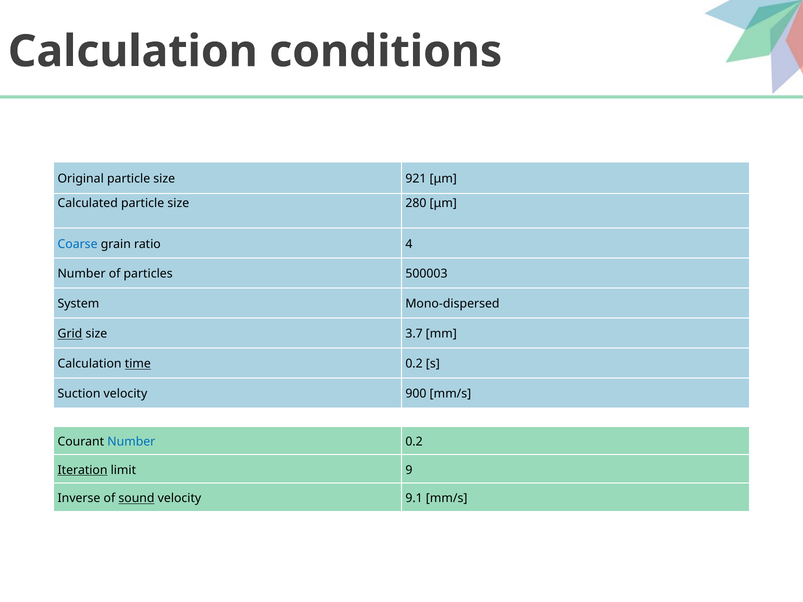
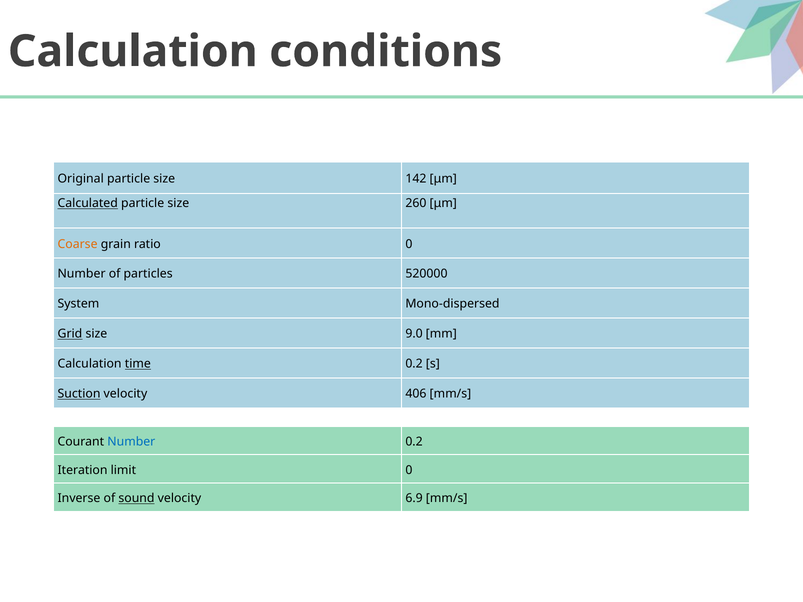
921: 921 -> 142
Calculated underline: none -> present
280: 280 -> 260
Coarse colour: blue -> orange
ratio 4: 4 -> 0
500003: 500003 -> 520000
3.7: 3.7 -> 9.0
Suction underline: none -> present
900: 900 -> 406
Iteration underline: present -> none
limit 9: 9 -> 0
9.1: 9.1 -> 6.9
